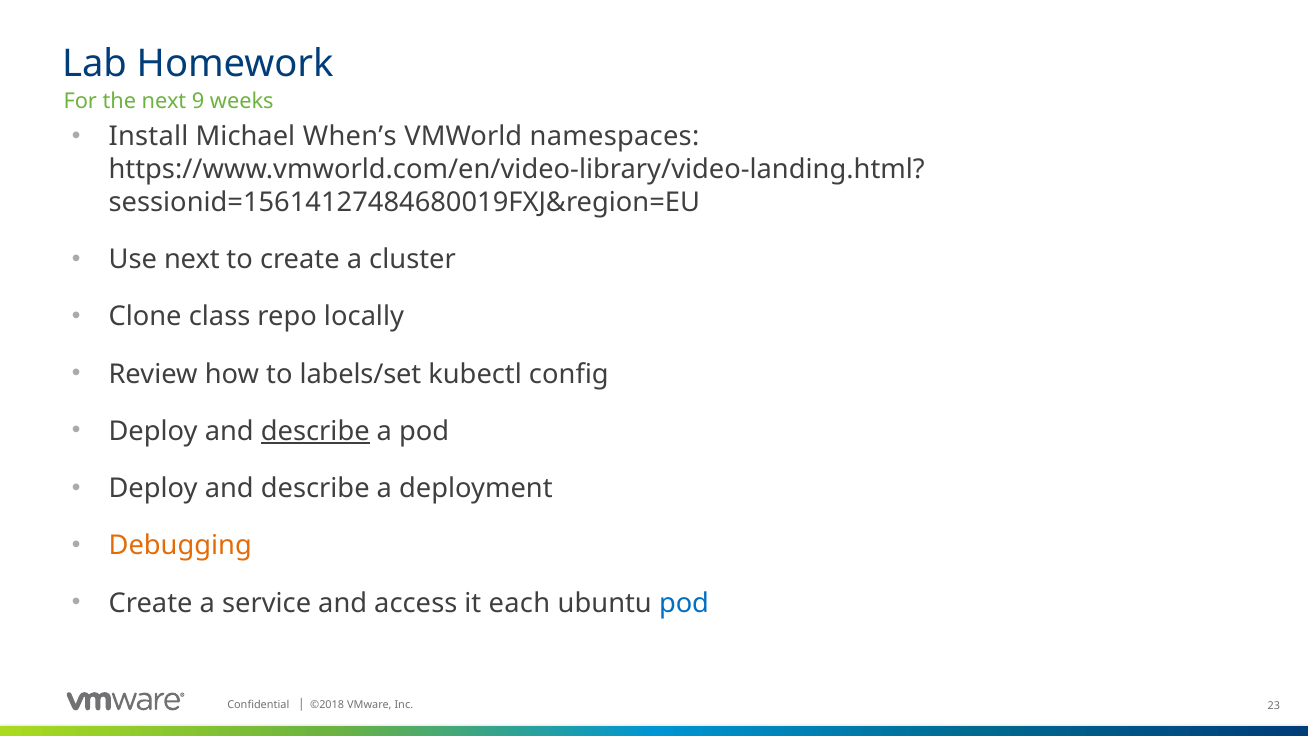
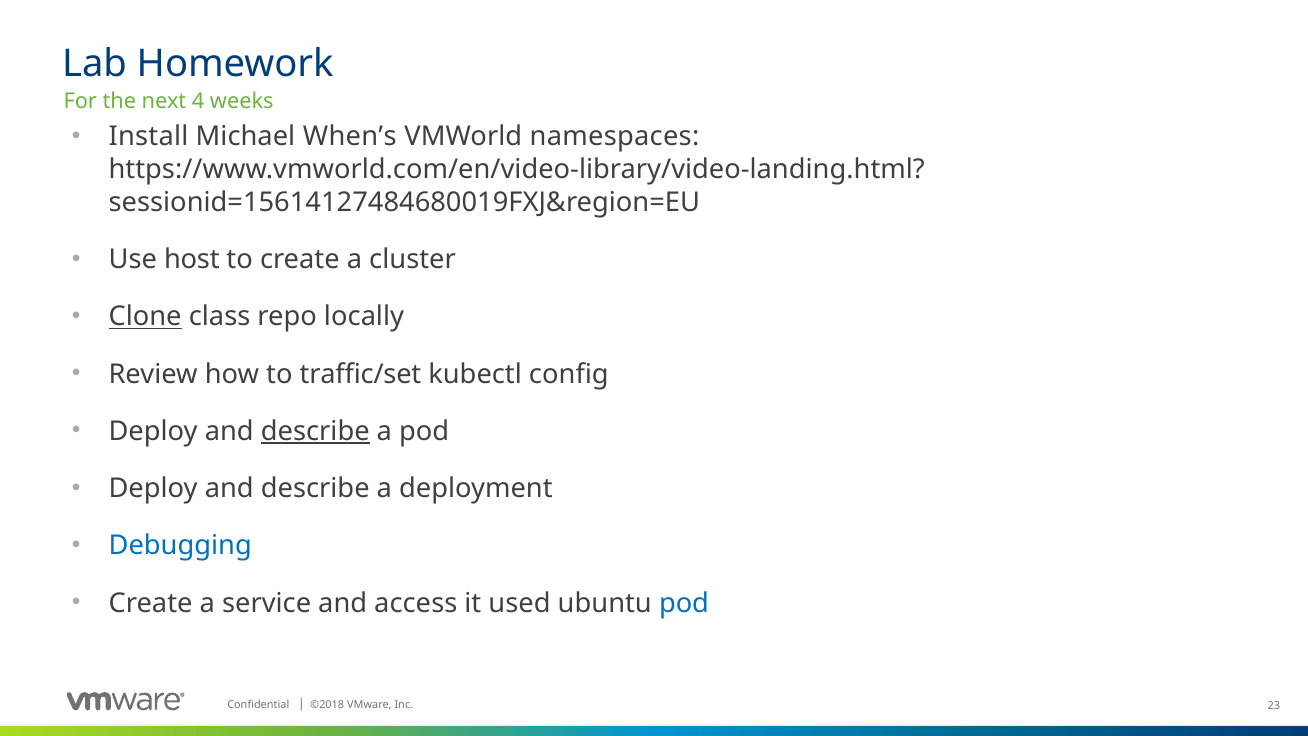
9: 9 -> 4
Use next: next -> host
Clone underline: none -> present
labels/set: labels/set -> traffic/set
Debugging colour: orange -> blue
each: each -> used
